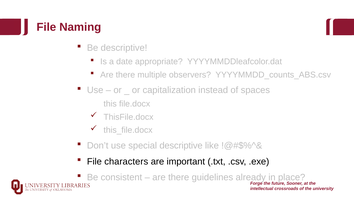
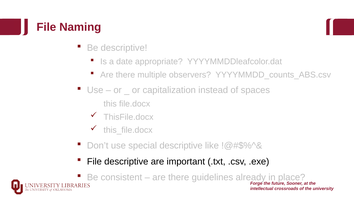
File characters: characters -> descriptive
